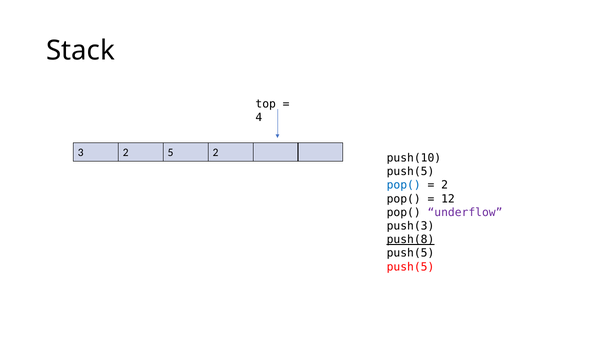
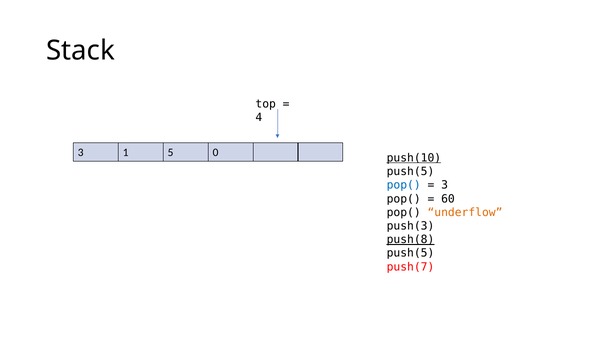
3 2: 2 -> 1
5 2: 2 -> 0
push(10 underline: none -> present
2 at (445, 185): 2 -> 3
12: 12 -> 60
underflow colour: purple -> orange
push(5 at (411, 267): push(5 -> push(7
